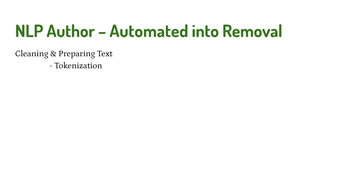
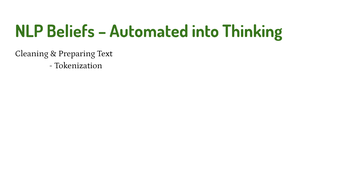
Author: Author -> Beliefs
Removal: Removal -> Thinking
